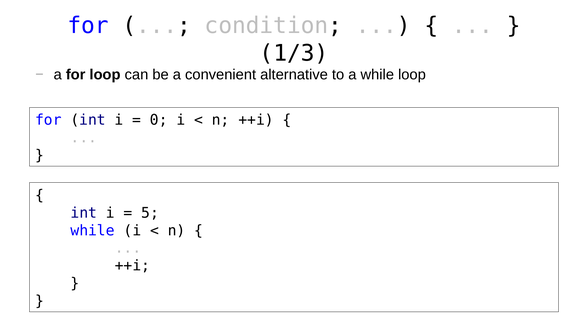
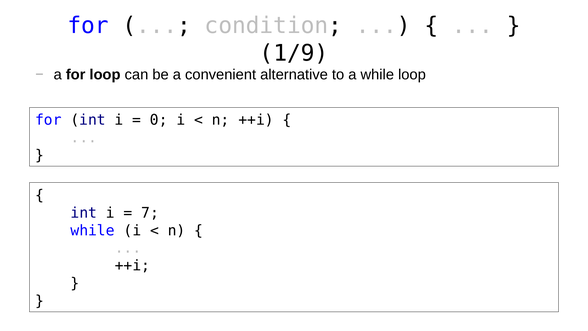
1/3: 1/3 -> 1/9
5: 5 -> 7
